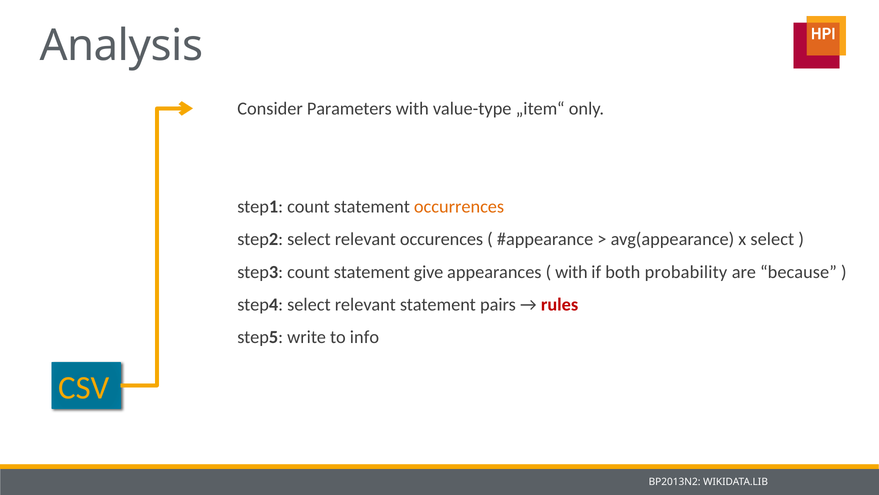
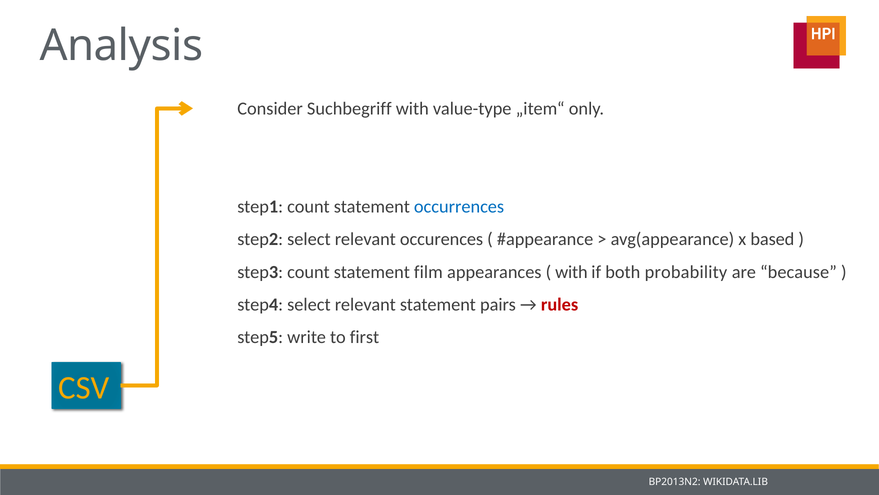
Parameters: Parameters -> Suchbegriff
occurrences colour: orange -> blue
x select: select -> based
give: give -> film
info: info -> first
